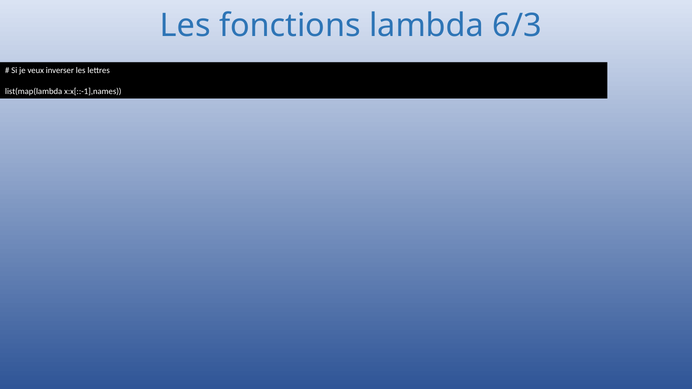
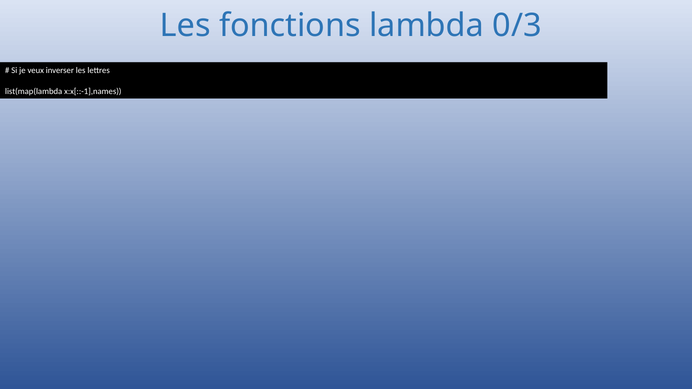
6/3: 6/3 -> 0/3
